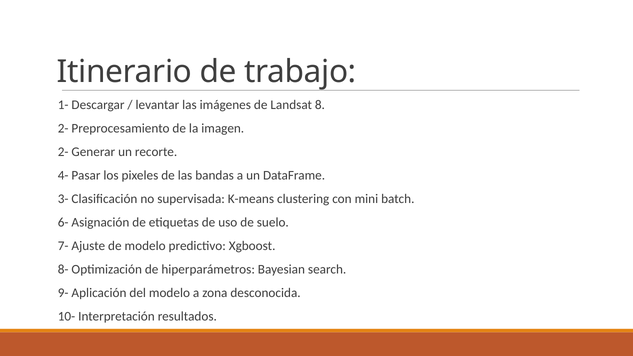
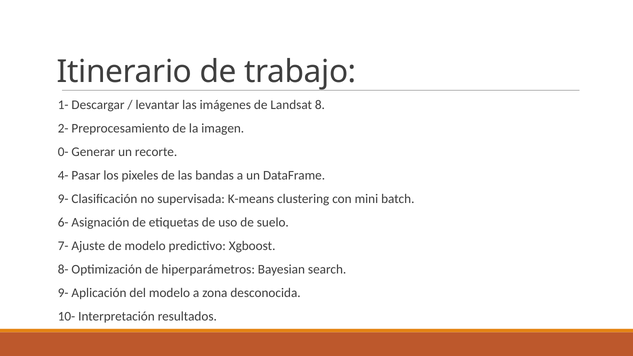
2- at (63, 152): 2- -> 0-
3- at (63, 199): 3- -> 9-
